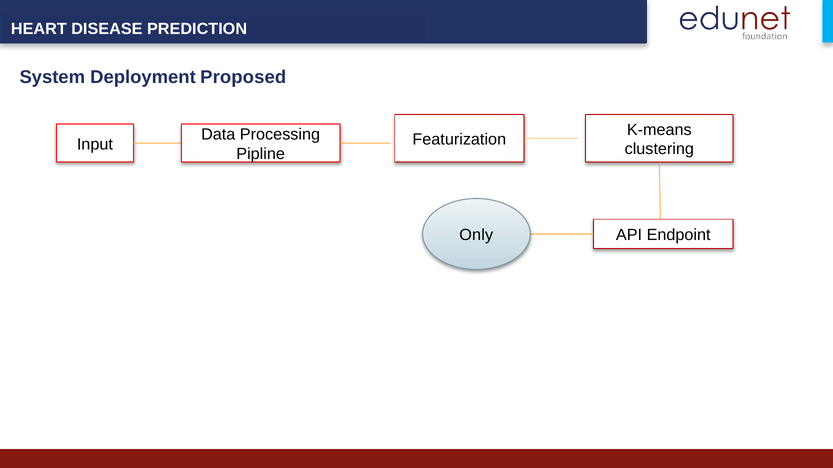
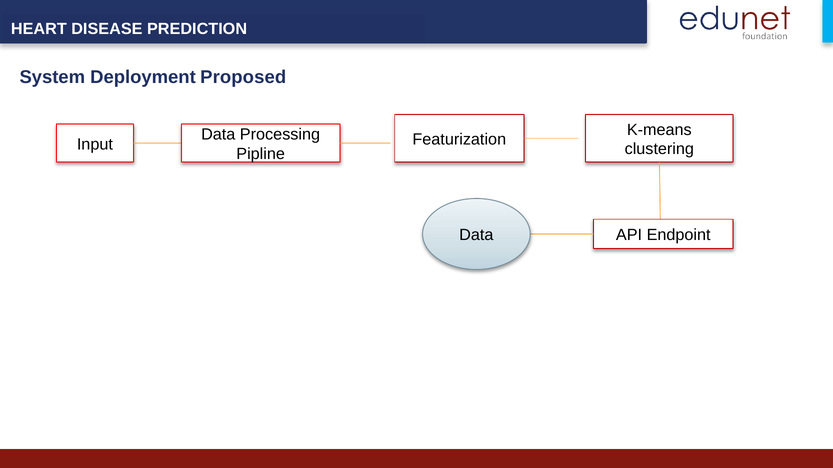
Only at (476, 235): Only -> Data
